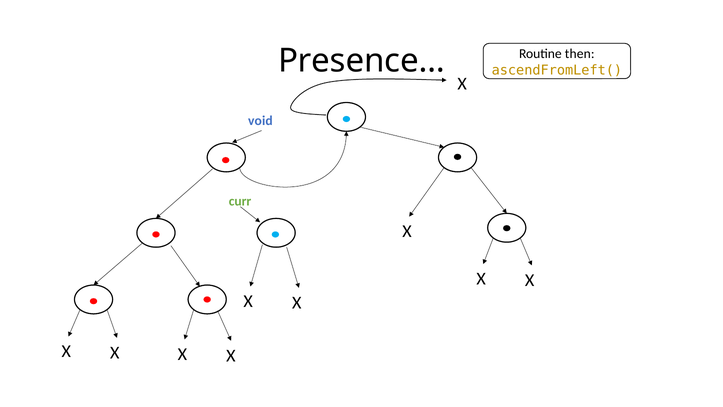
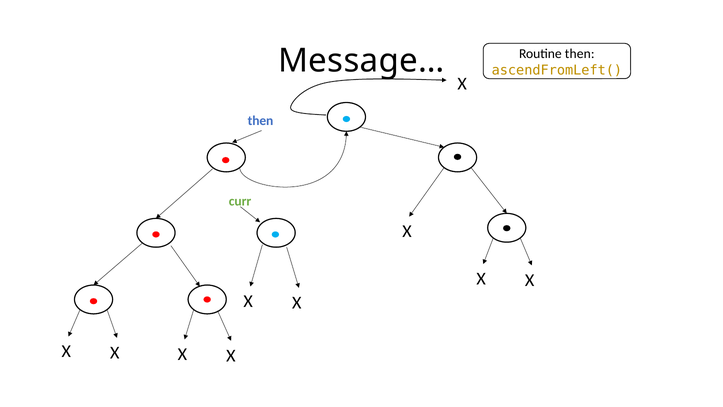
Presence…: Presence… -> Message…
void at (260, 121): void -> then
